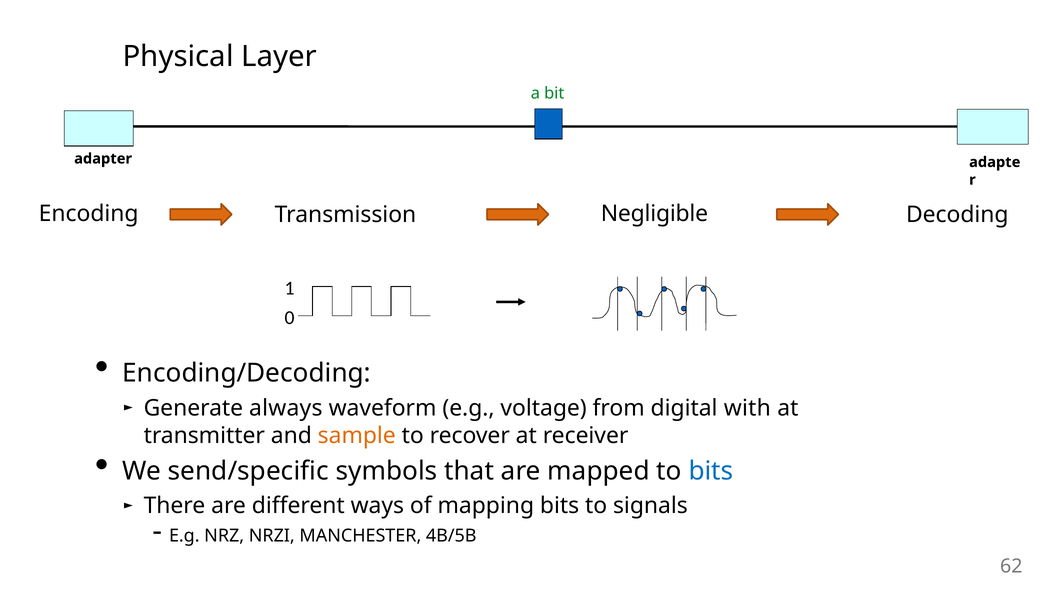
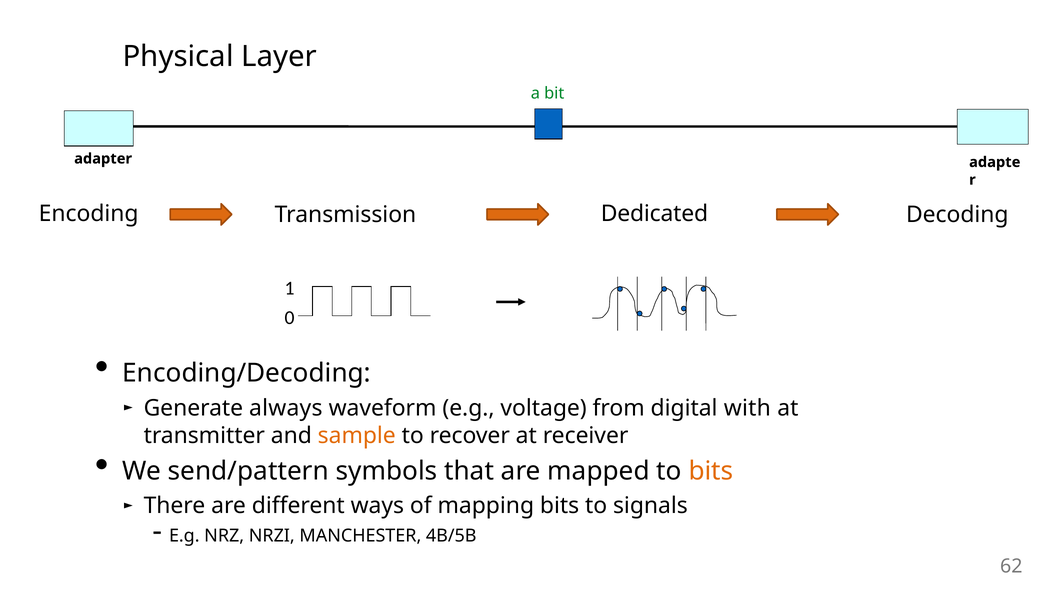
Negligible: Negligible -> Dedicated
send/specific: send/specific -> send/pattern
bits at (711, 471) colour: blue -> orange
